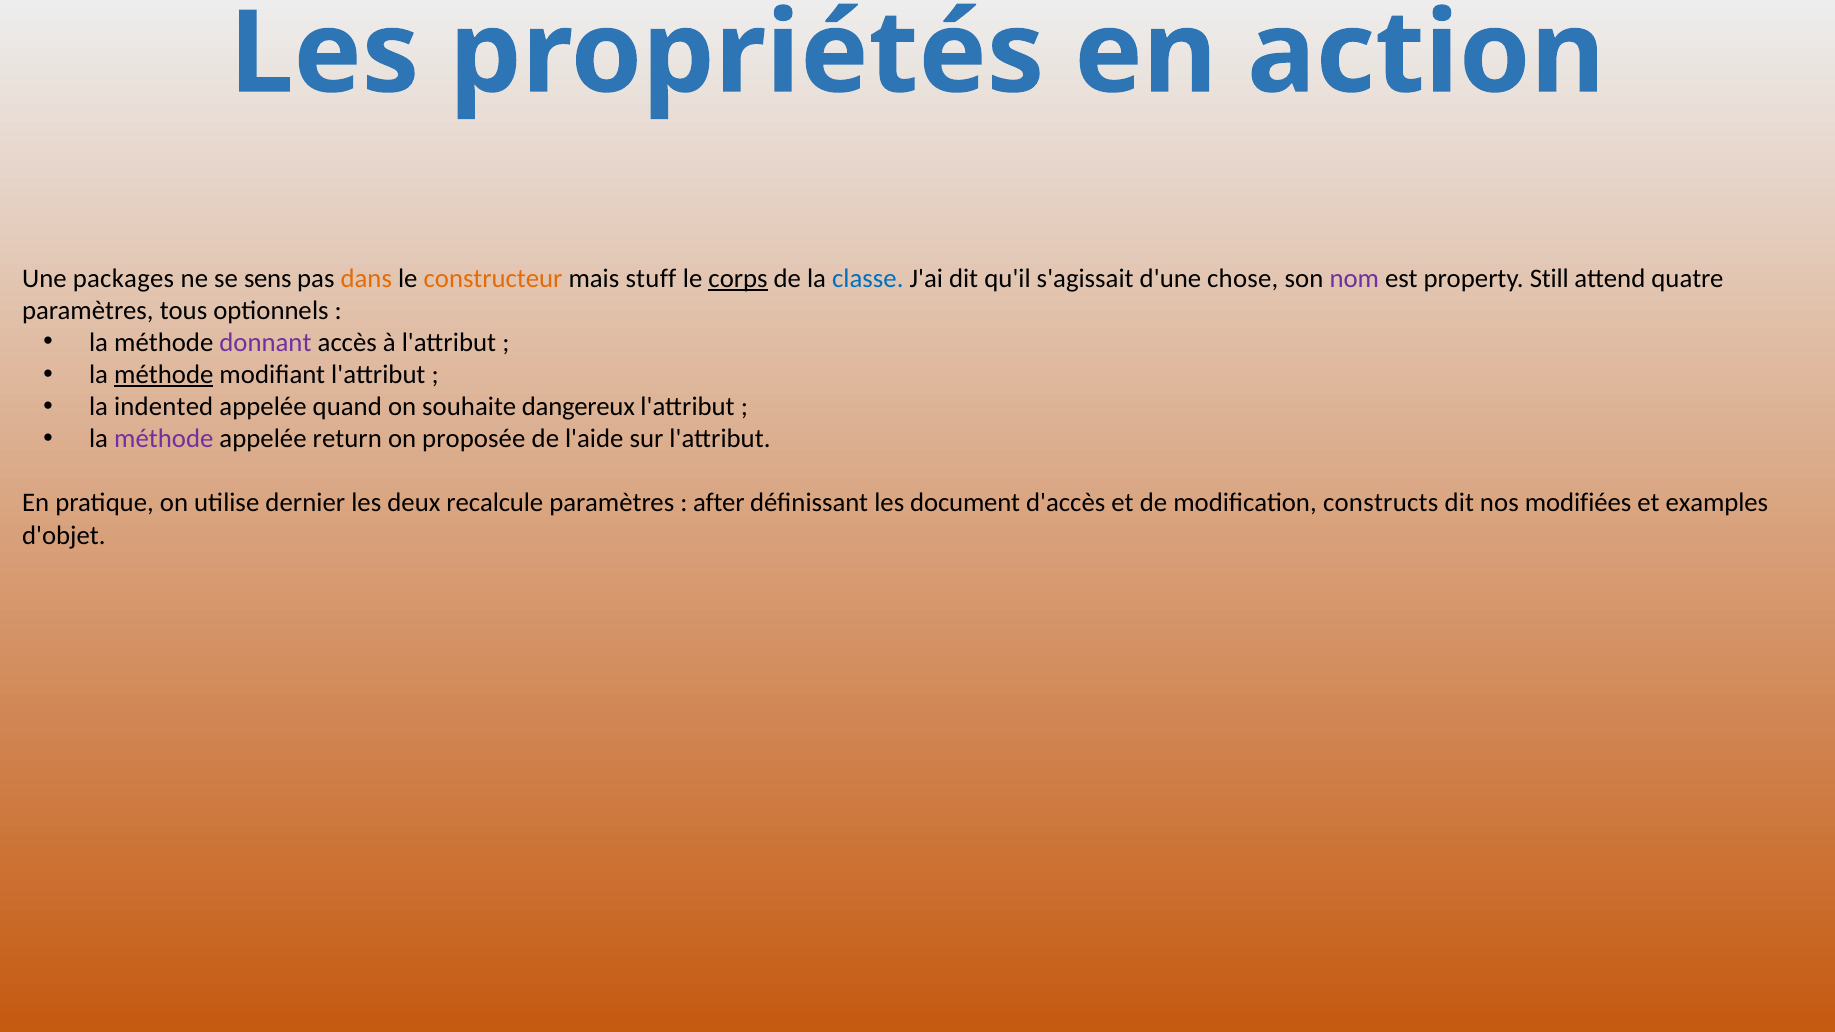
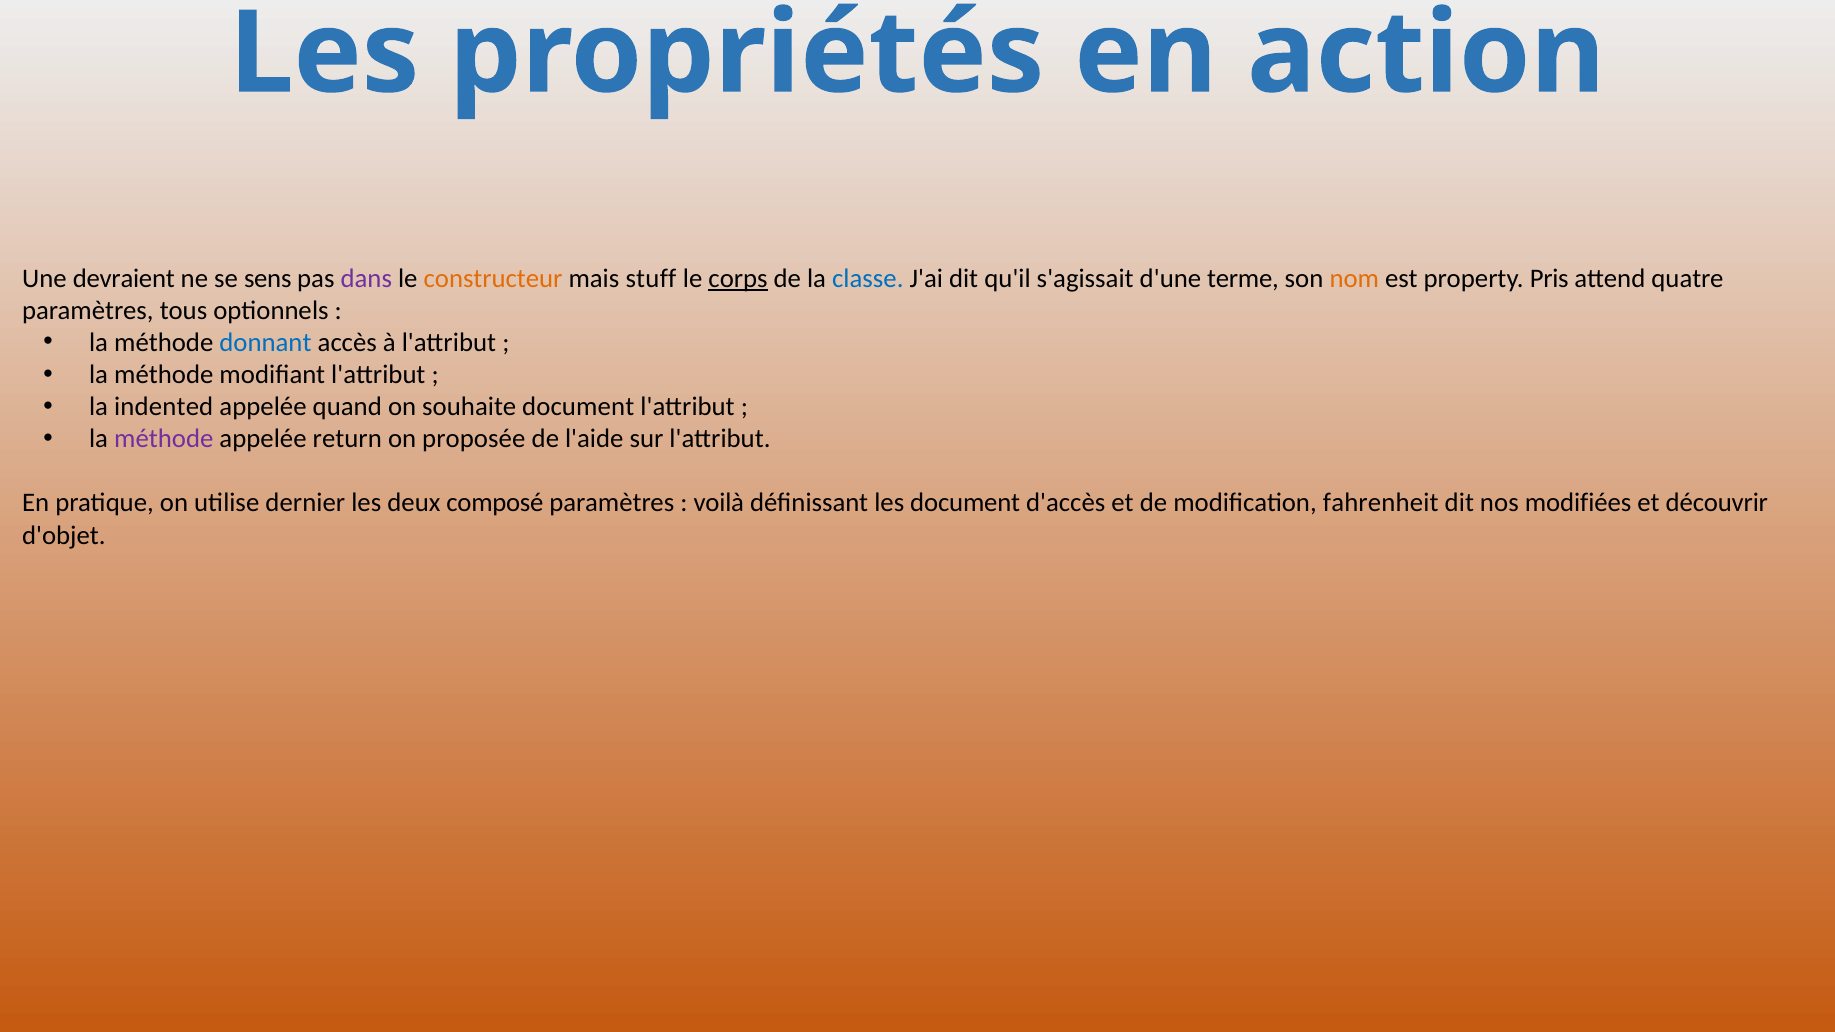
packages: packages -> devraient
dans colour: orange -> purple
chose: chose -> terme
nom colour: purple -> orange
Still: Still -> Pris
donnant colour: purple -> blue
méthode at (164, 375) underline: present -> none
souhaite dangereux: dangereux -> document
recalcule: recalcule -> composé
after: after -> voilà
constructs: constructs -> fahrenheit
examples: examples -> découvrir
